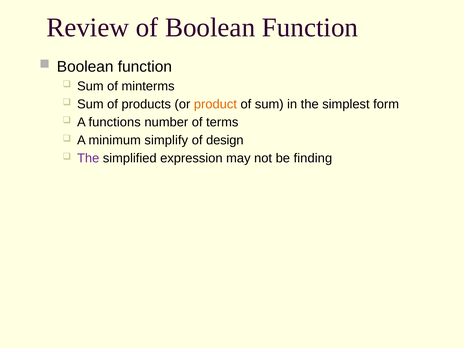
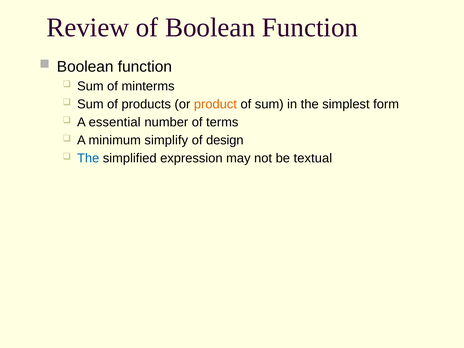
functions: functions -> essential
The at (88, 158) colour: purple -> blue
finding: finding -> textual
